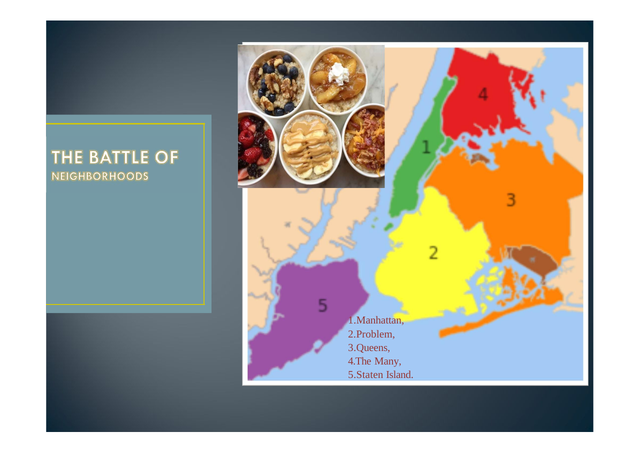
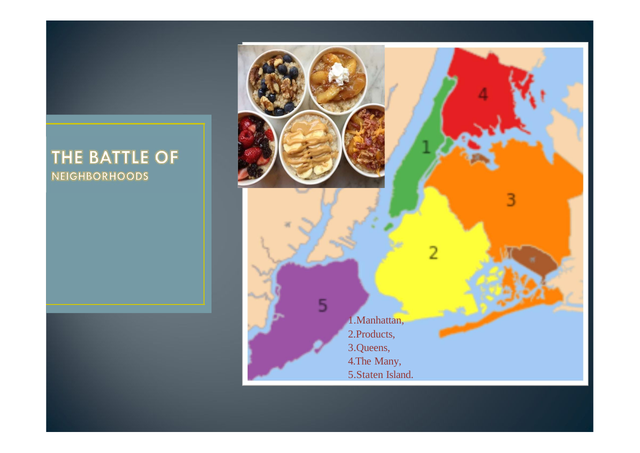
2.Problem: 2.Problem -> 2.Products
